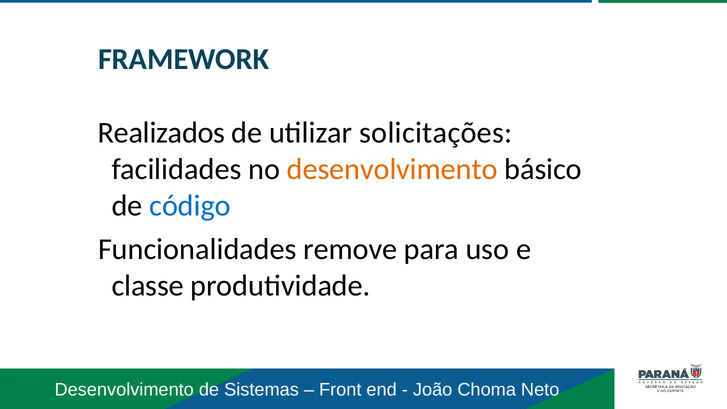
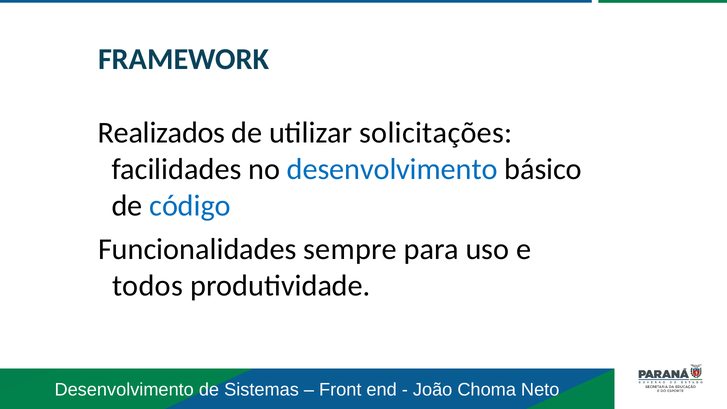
desenvolvimento at (392, 169) colour: orange -> blue
remove: remove -> sempre
classe: classe -> todos
